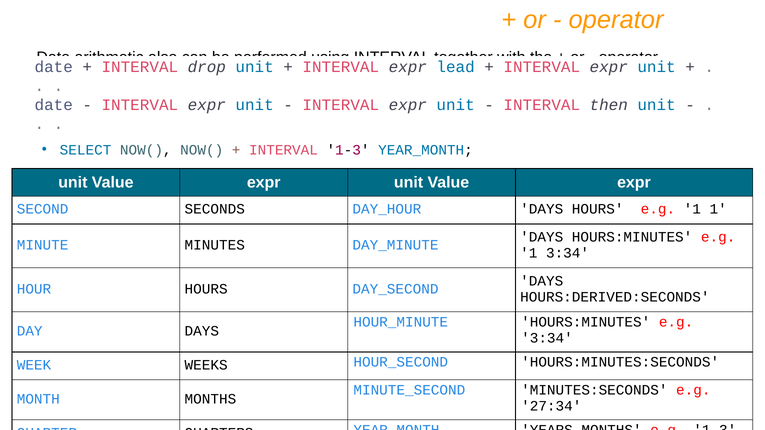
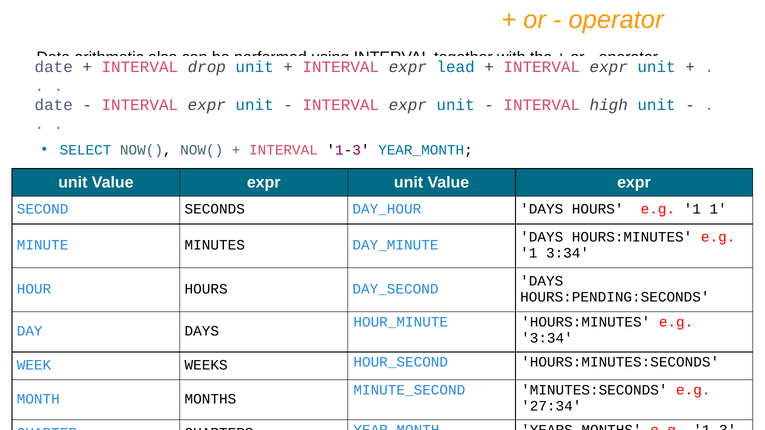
then: then -> high
HOURS:DERIVED:SECONDS: HOURS:DERIVED:SECONDS -> HOURS:PENDING:SECONDS
